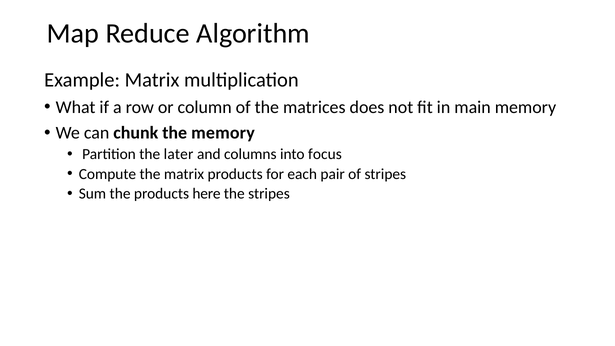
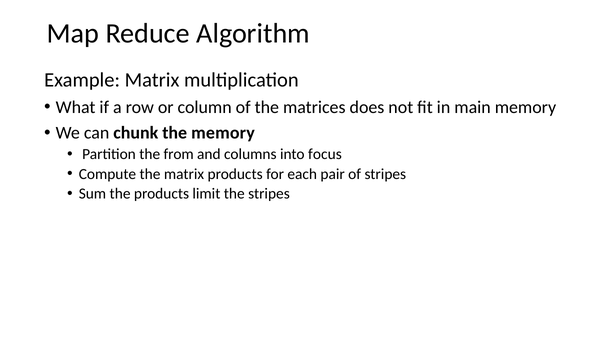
later: later -> from
here: here -> limit
